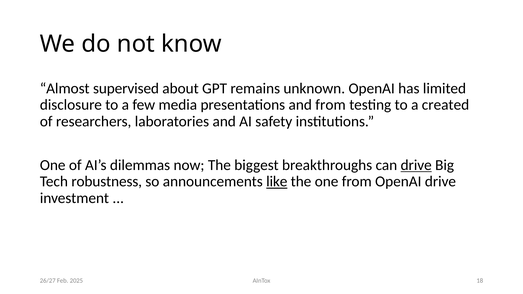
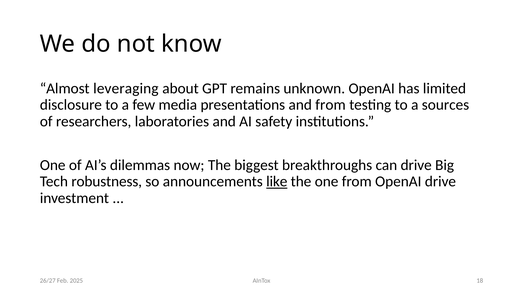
supervised: supervised -> leveraging
created: created -> sources
drive at (416, 165) underline: present -> none
